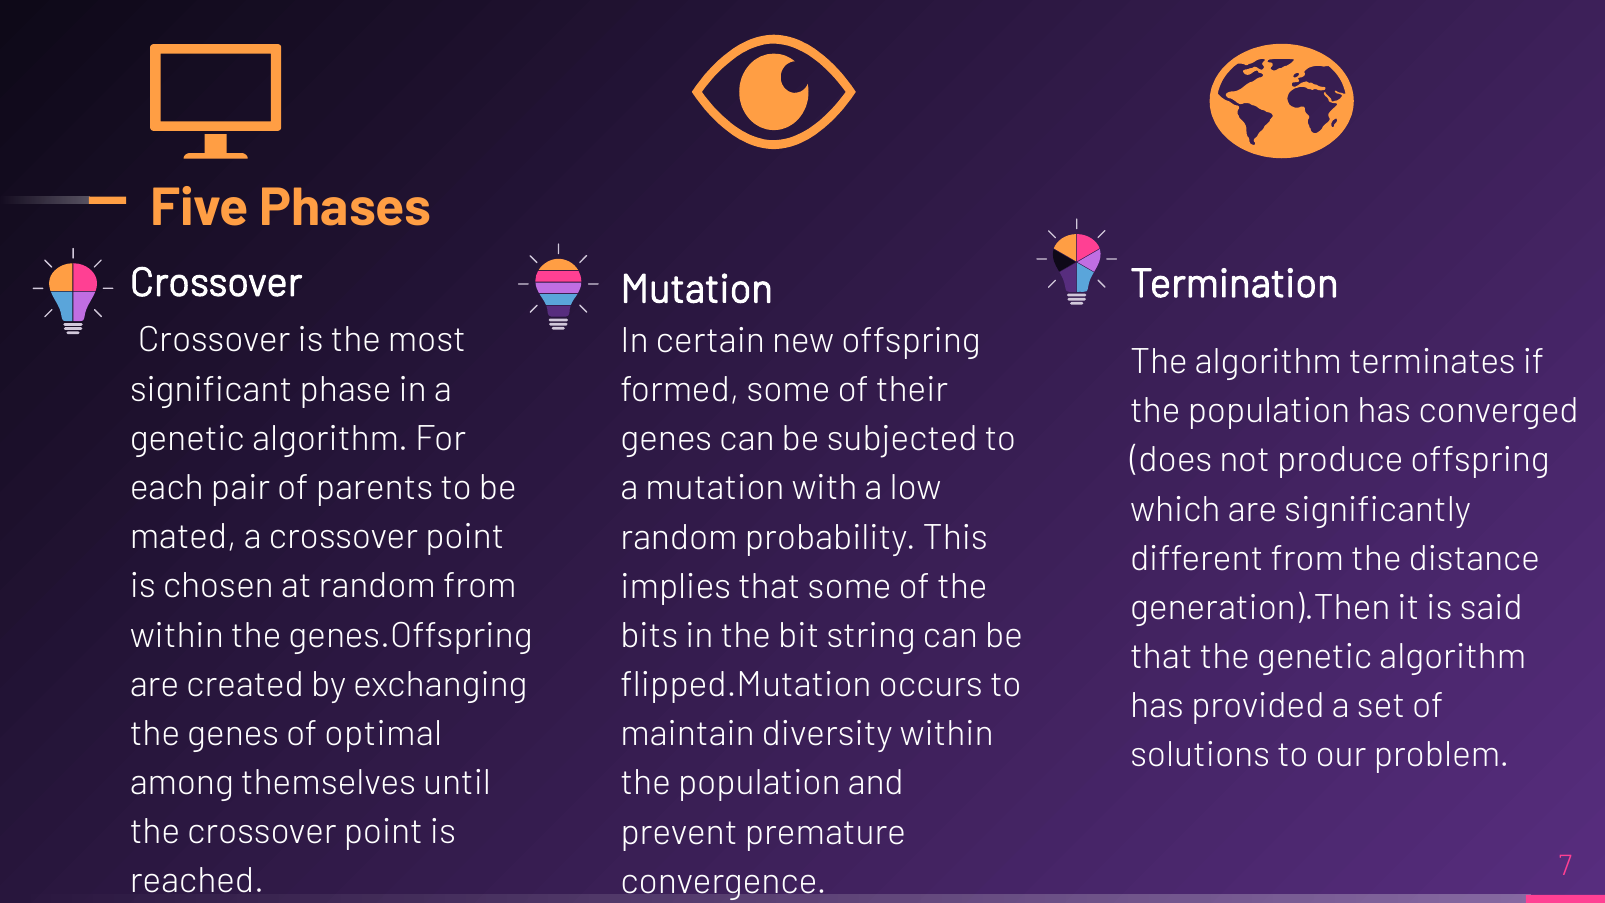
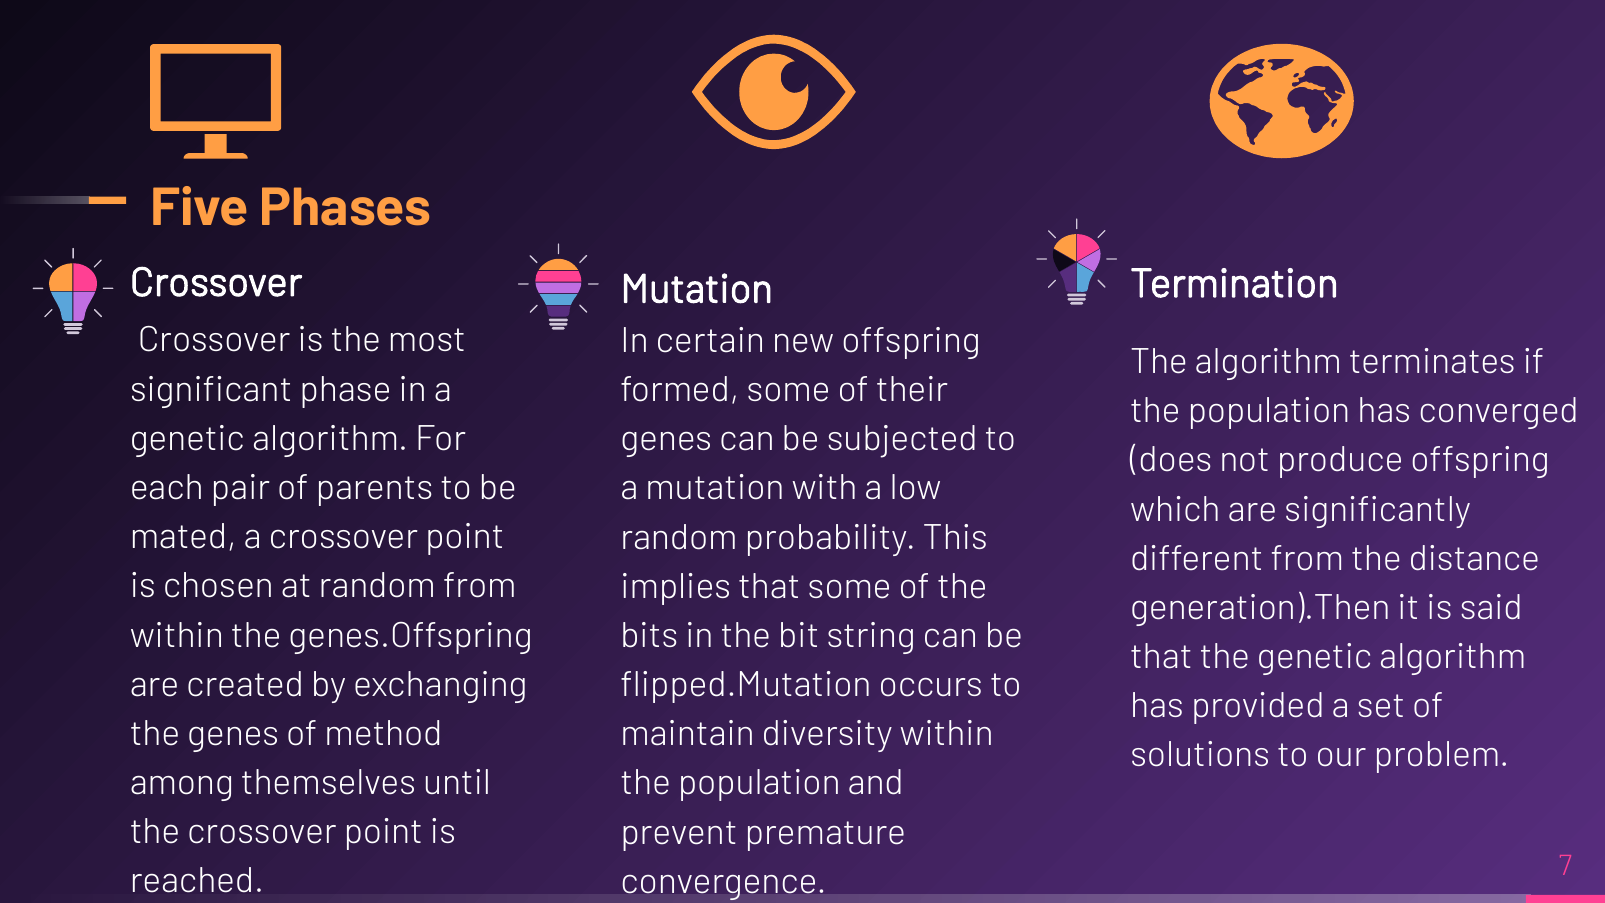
optimal: optimal -> method
